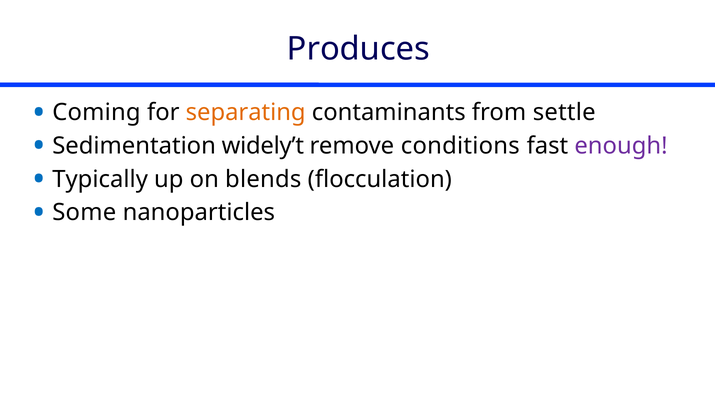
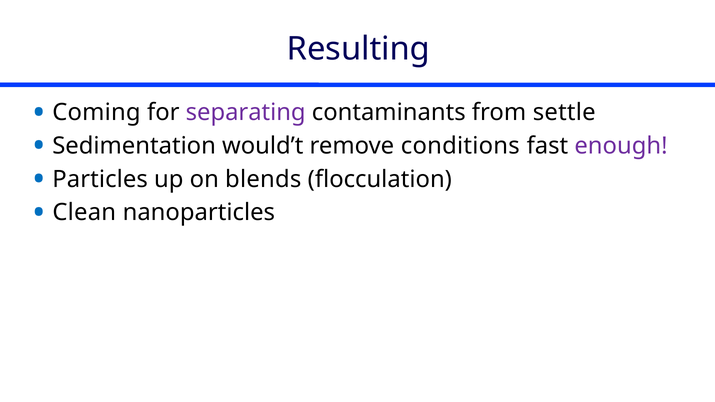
Produces: Produces -> Resulting
separating colour: orange -> purple
widely’t: widely’t -> would’t
Typically: Typically -> Particles
Some: Some -> Clean
